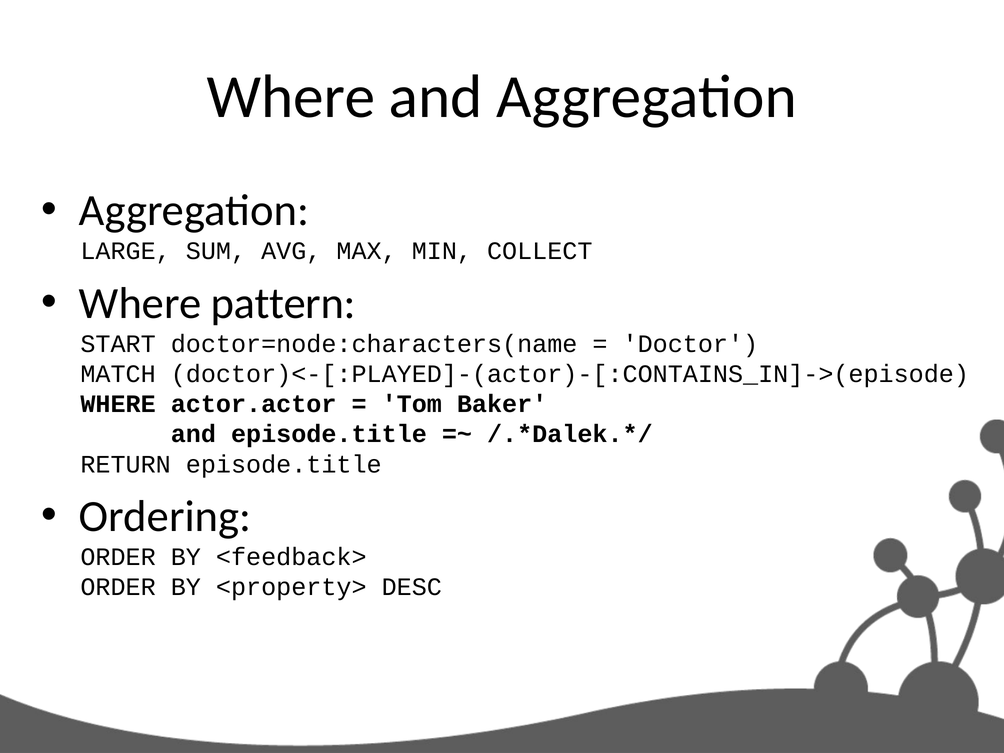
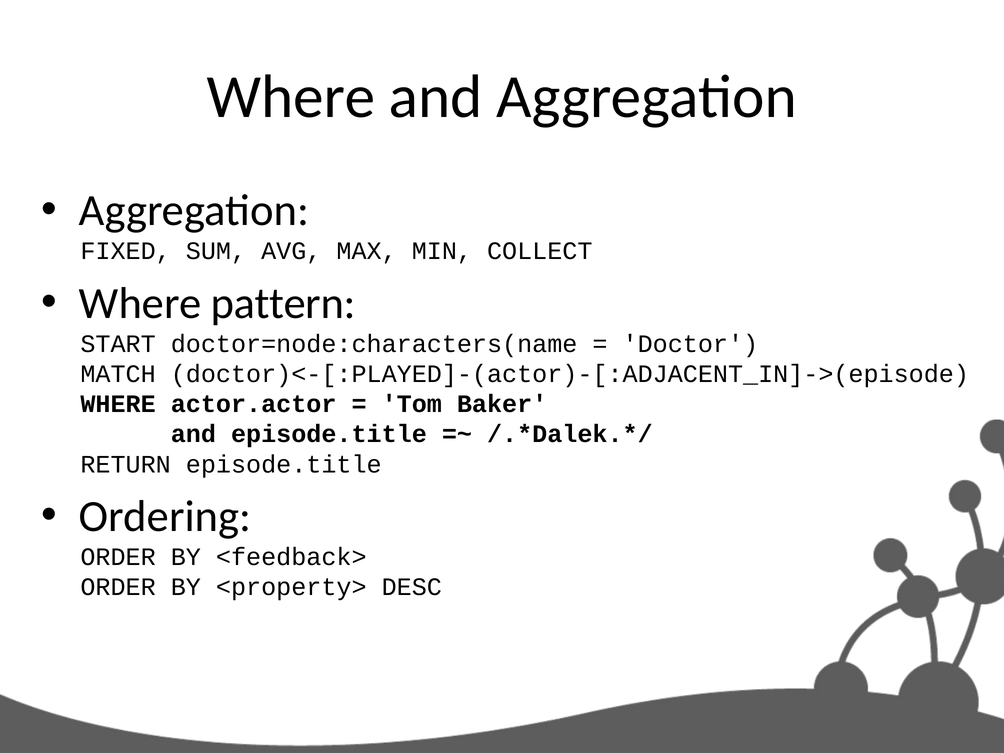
LARGE: LARGE -> FIXED
doctor)<-[:PLAYED]-(actor)-[:CONTAINS_IN]->(episode: doctor)<-[:PLAYED]-(actor)-[:CONTAINS_IN]->(episode -> doctor)<-[:PLAYED]-(actor)-[:ADJACENT_IN]->(episode
